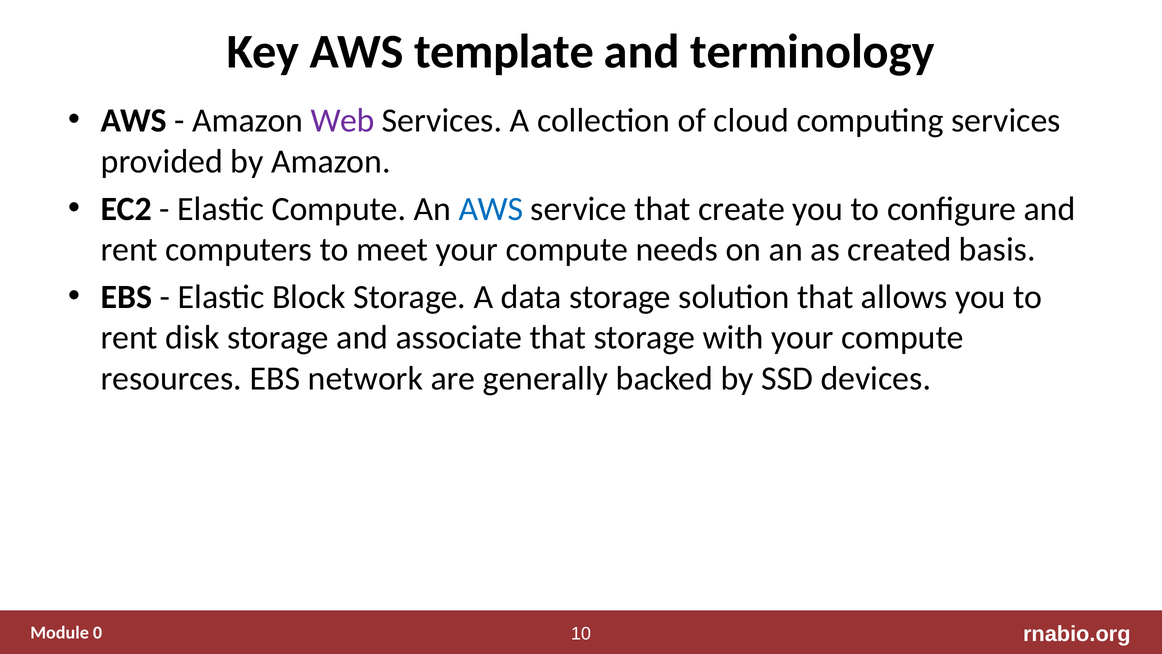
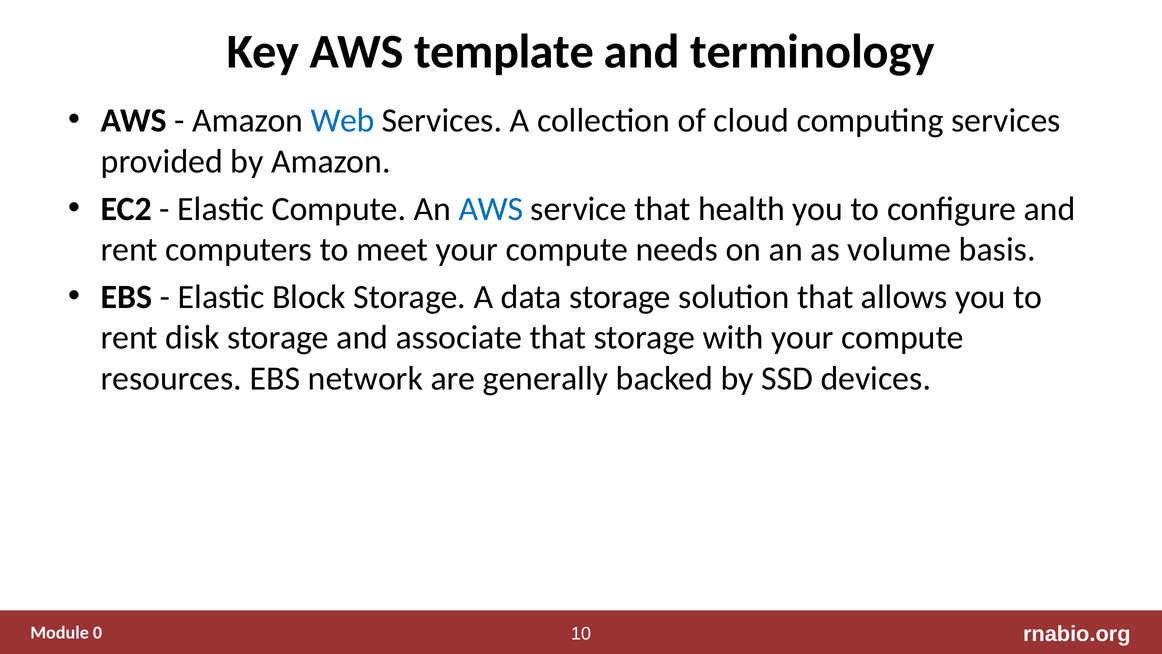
Web colour: purple -> blue
create: create -> health
created: created -> volume
